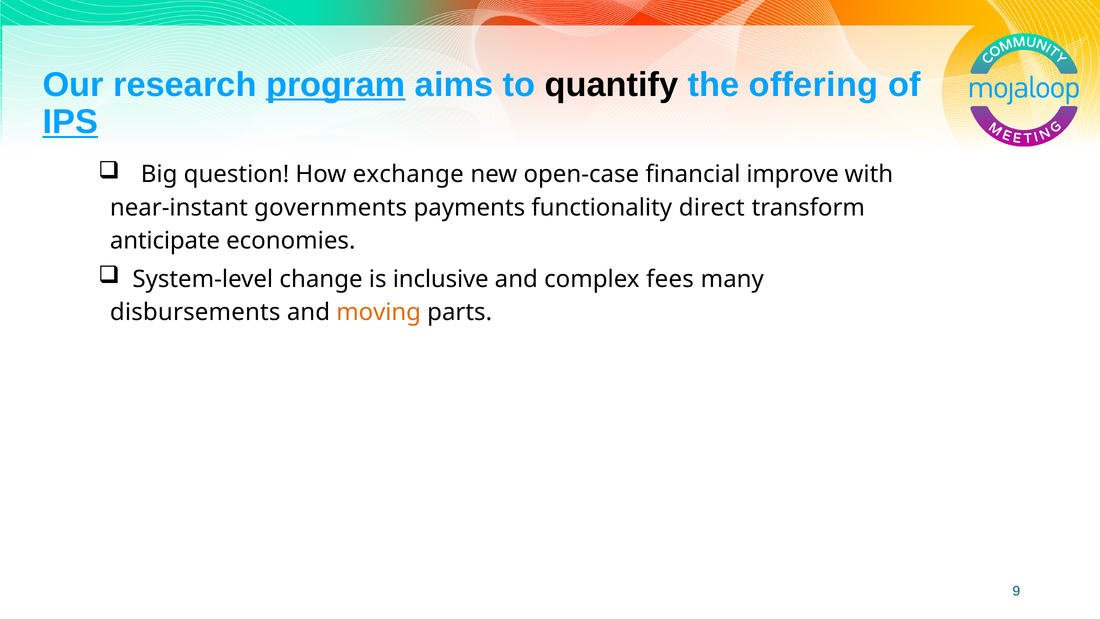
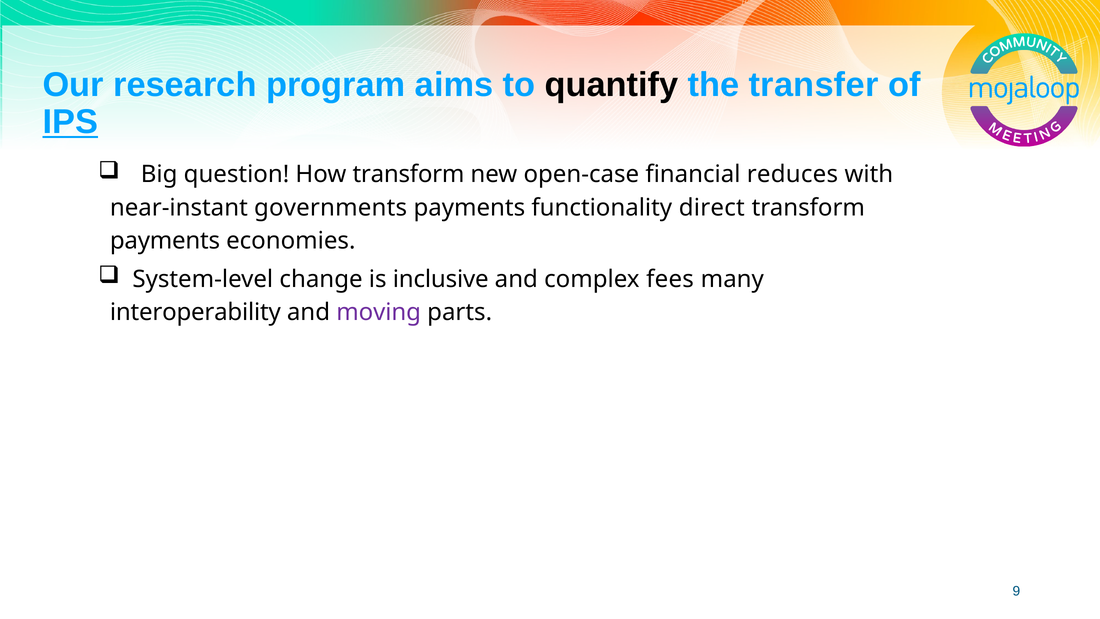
program underline: present -> none
offering: offering -> transfer
How exchange: exchange -> transform
improve: improve -> reduces
anticipate at (165, 241): anticipate -> payments
disbursements: disbursements -> interoperability
moving colour: orange -> purple
